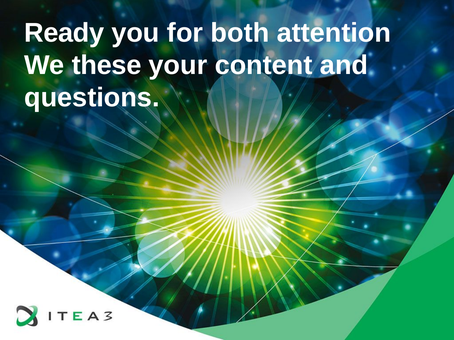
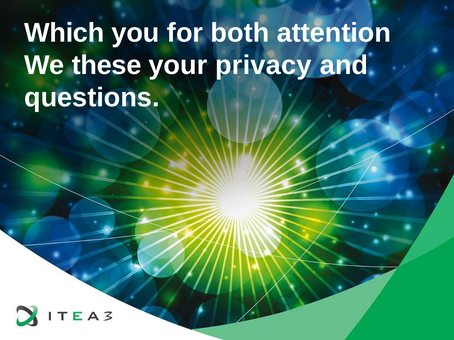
Ready: Ready -> Which
content: content -> privacy
